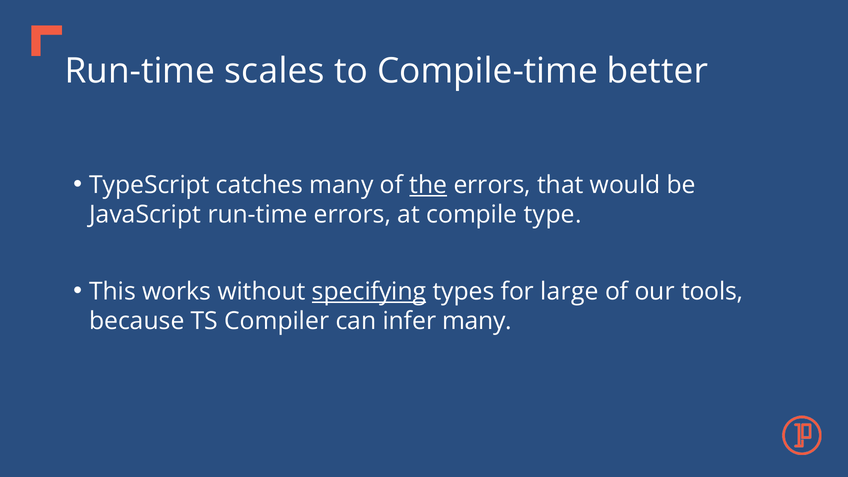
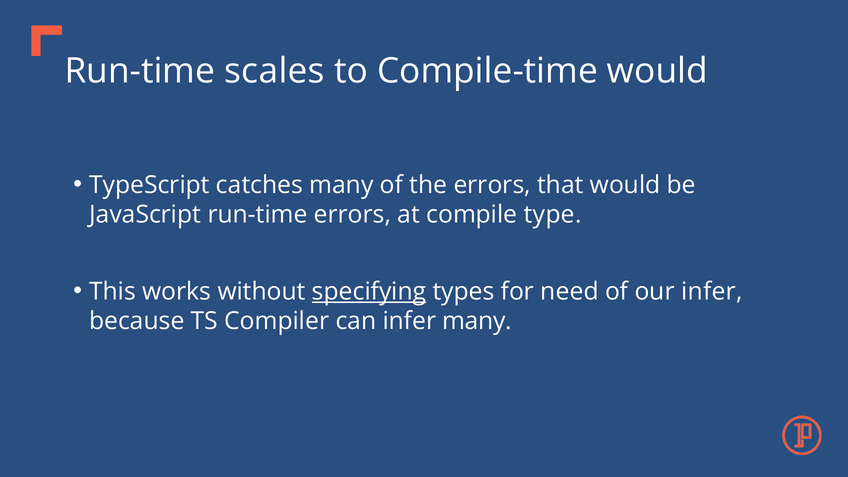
Compile-time better: better -> would
the underline: present -> none
large: large -> need
our tools: tools -> infer
